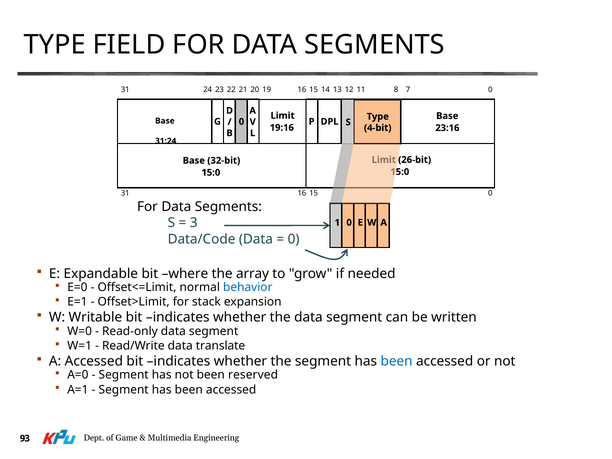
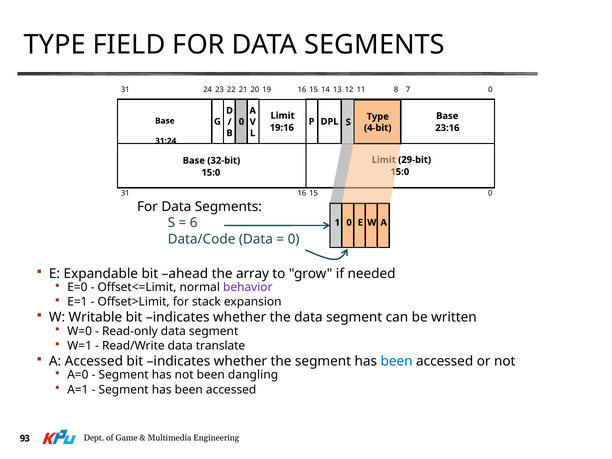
26-bit: 26-bit -> 29-bit
3: 3 -> 6
where: where -> ahead
behavior colour: blue -> purple
reserved: reserved -> dangling
